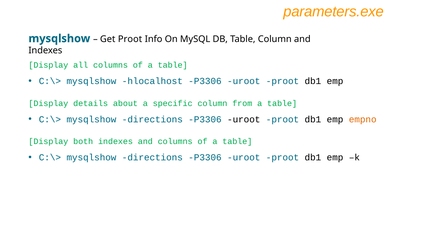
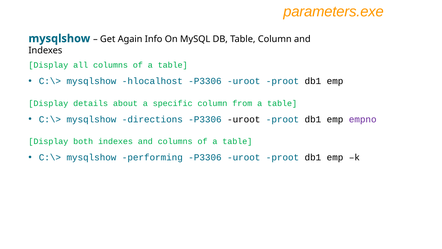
Get Proot: Proot -> Again
empno colour: orange -> purple
directions at (152, 157): directions -> performing
